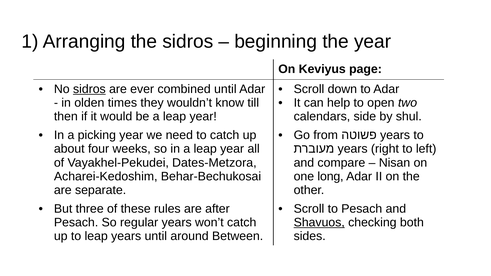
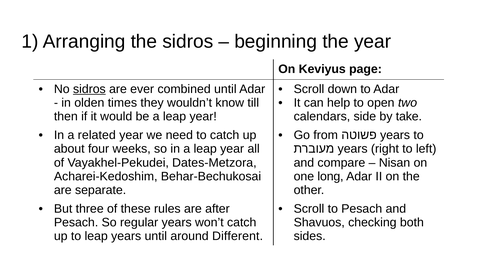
shul: shul -> take
picking: picking -> related
Shavuos underline: present -> none
Between: Between -> Different
